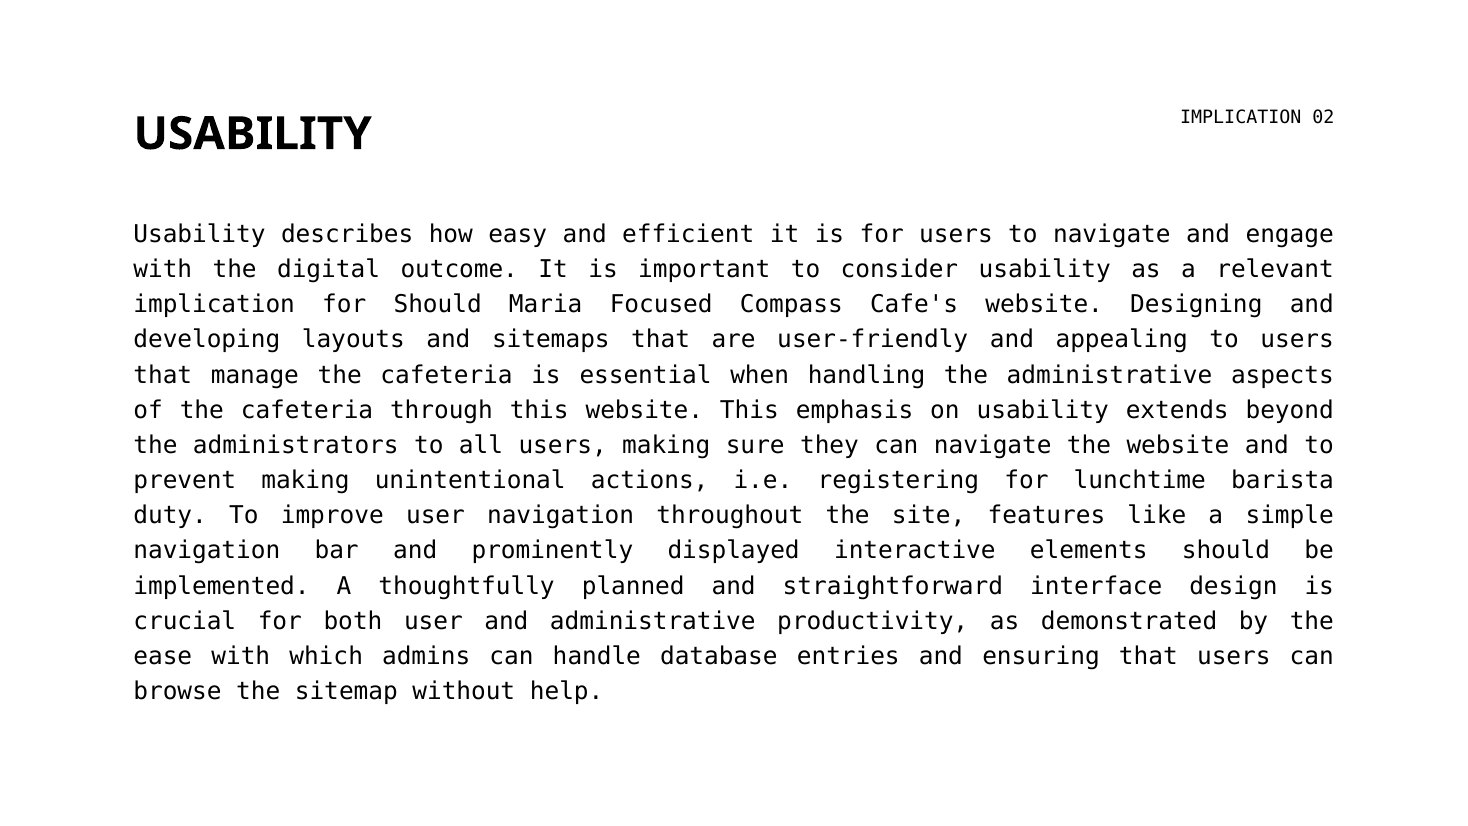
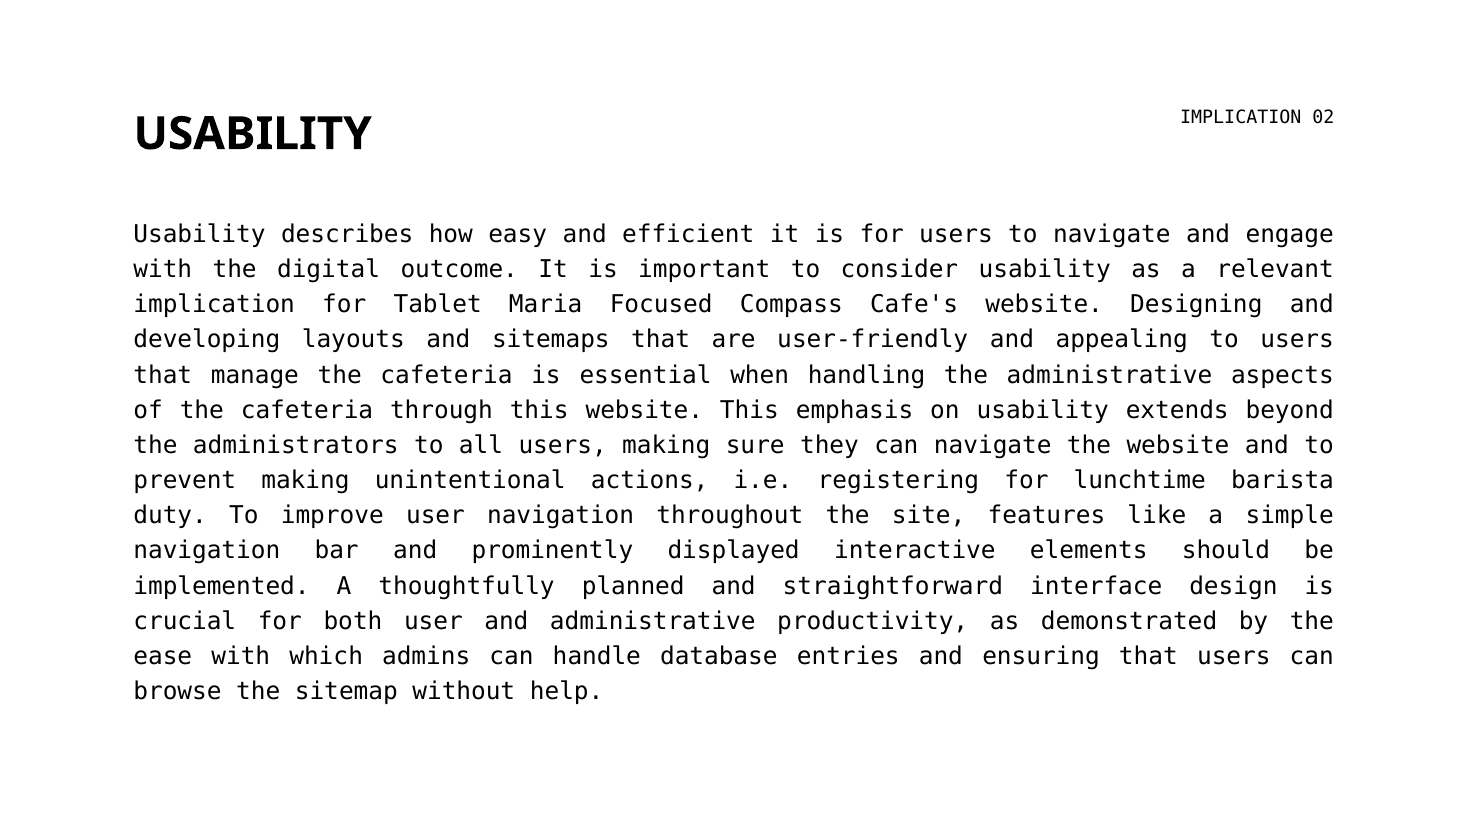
for Should: Should -> Tablet
